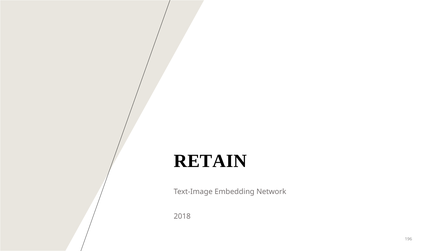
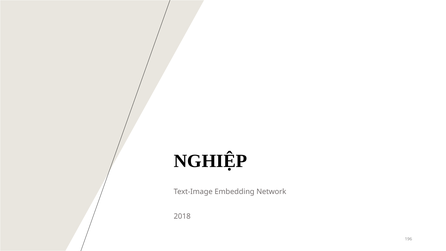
RETAIN: RETAIN -> NGHIỆP
